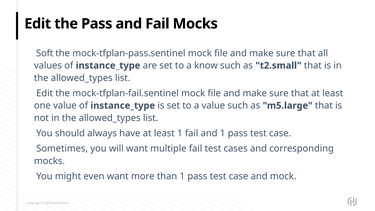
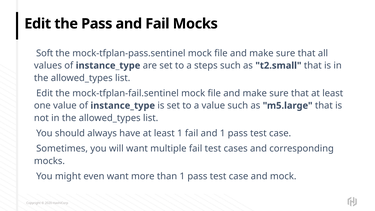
know: know -> steps
